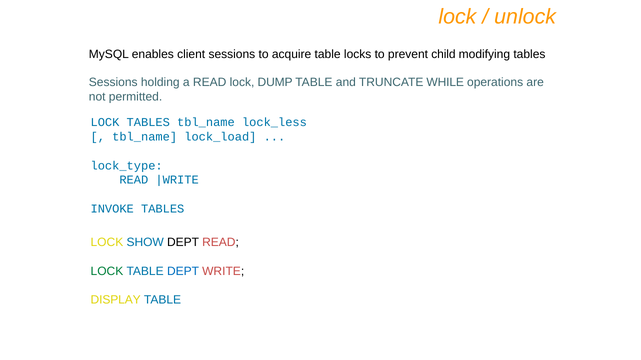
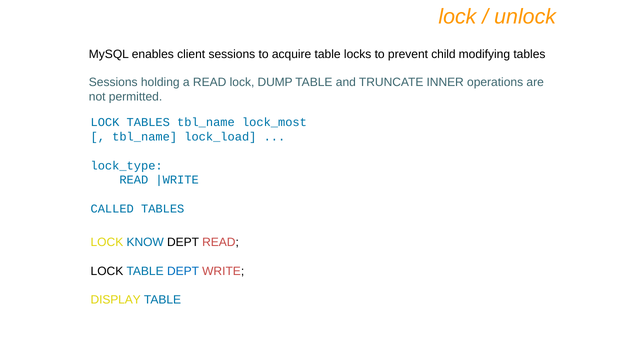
WHILE: WHILE -> INNER
lock_less: lock_less -> lock_most
INVOKE: INVOKE -> CALLED
SHOW: SHOW -> KNOW
LOCK at (107, 272) colour: green -> black
